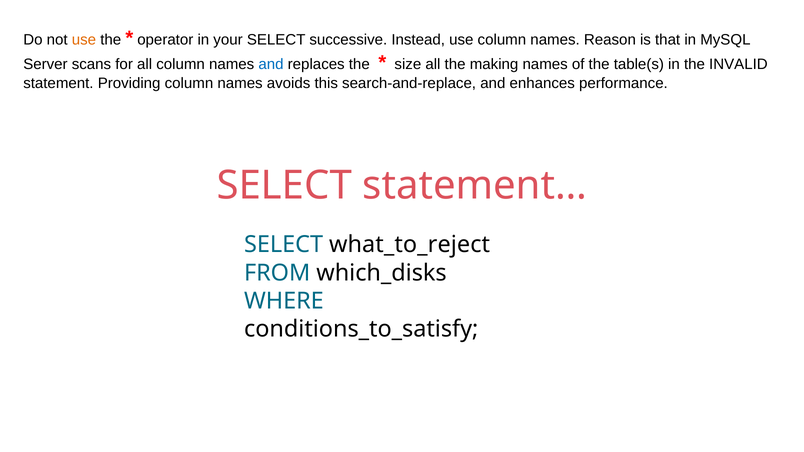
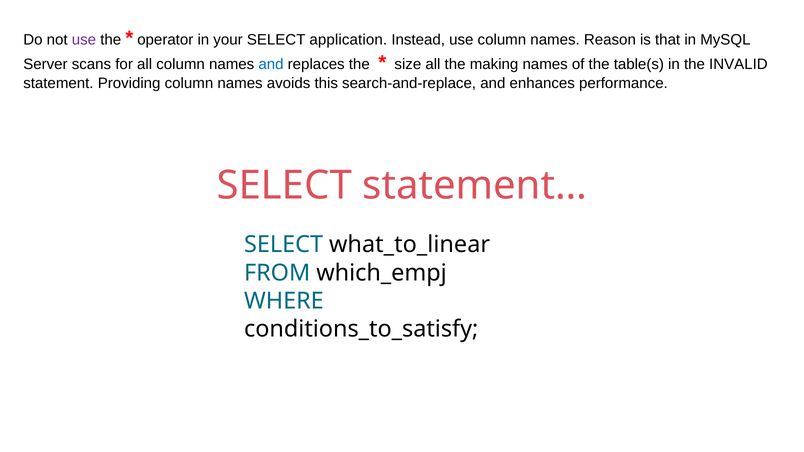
use at (84, 40) colour: orange -> purple
successive: successive -> application
what_to_reject: what_to_reject -> what_to_linear
which_disks: which_disks -> which_empj
